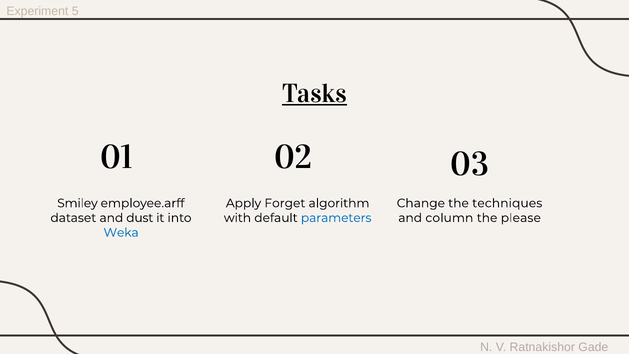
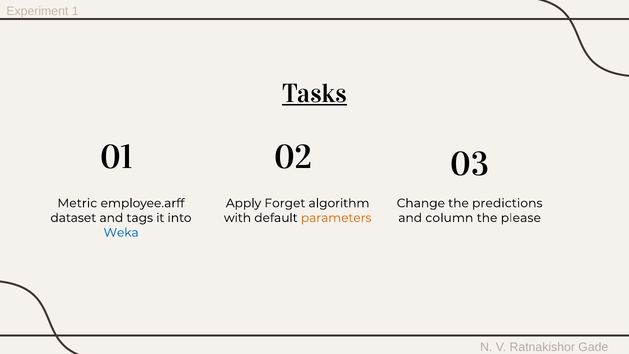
5: 5 -> 1
Smiley: Smiley -> Metric
techniques: techniques -> predictions
dust: dust -> tags
parameters colour: blue -> orange
